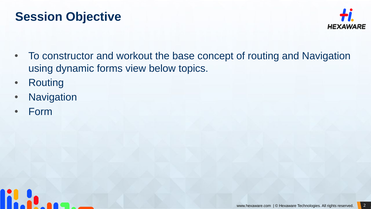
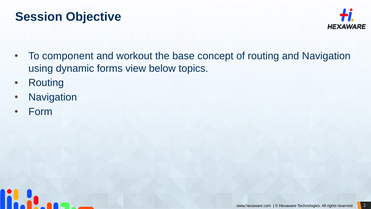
constructor: constructor -> component
